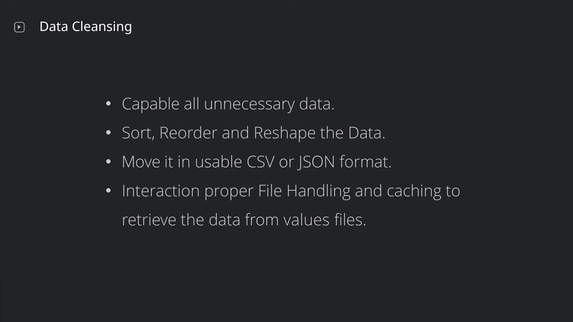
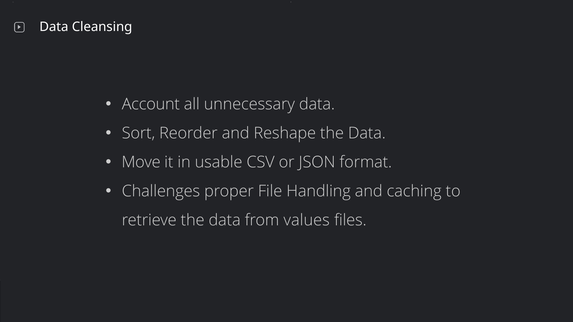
Capable: Capable -> Account
Interaction: Interaction -> Challenges
